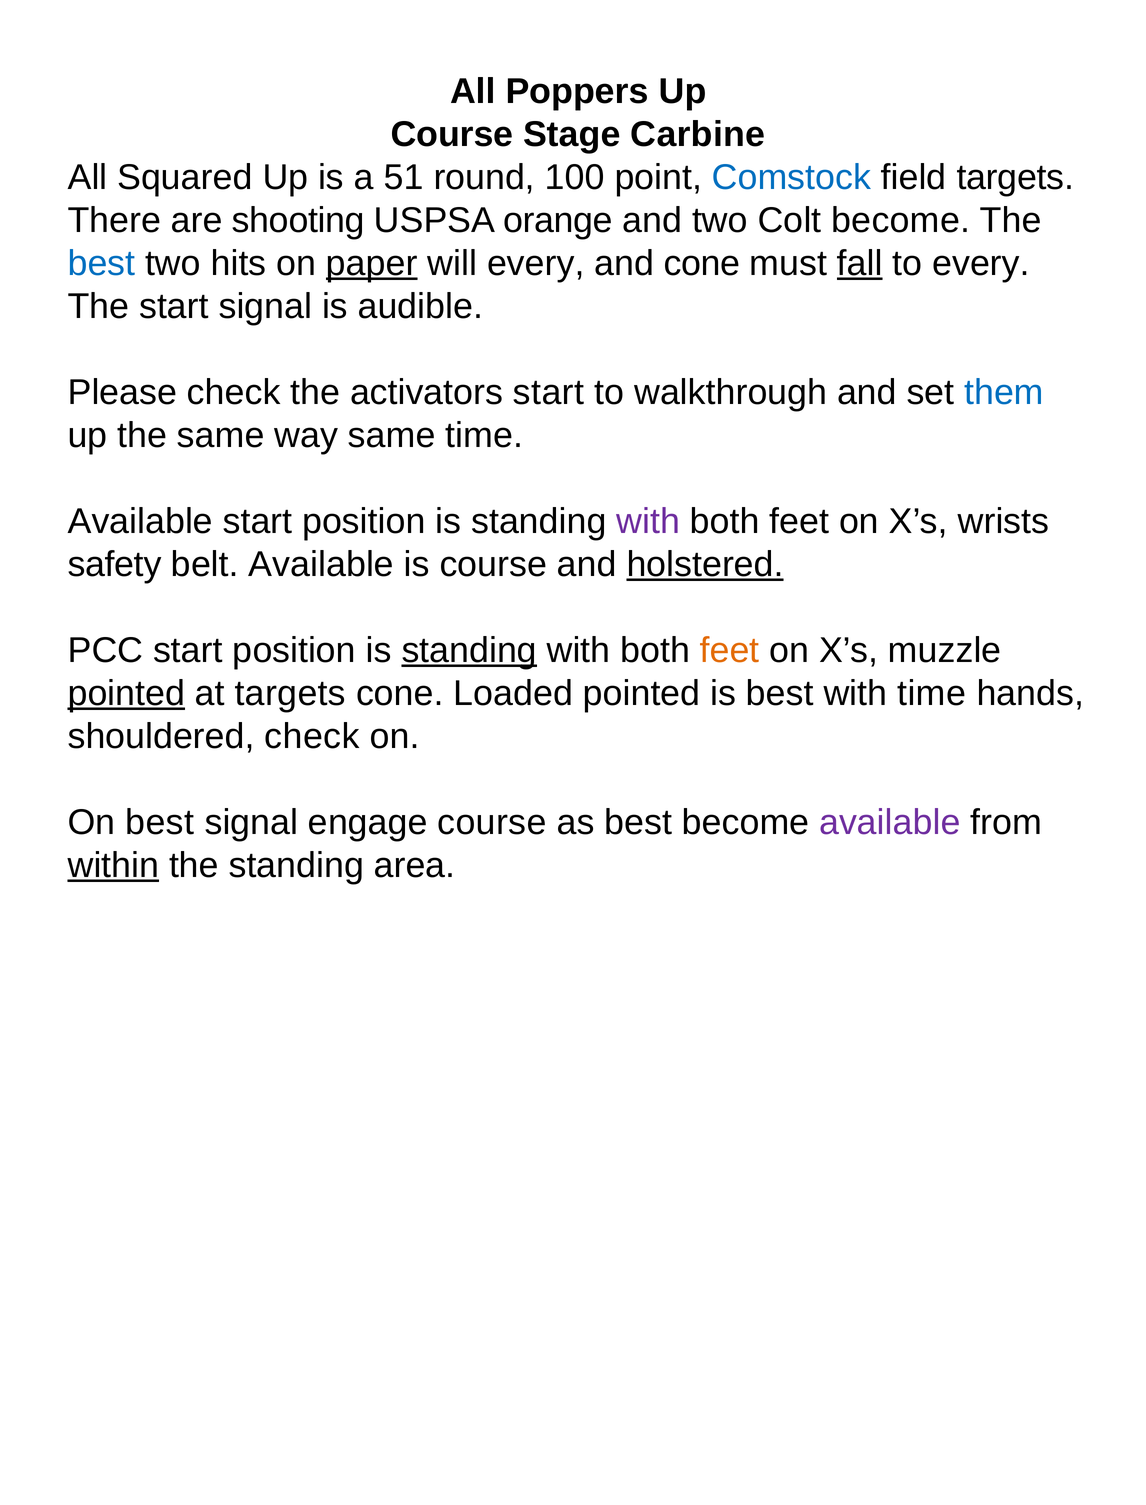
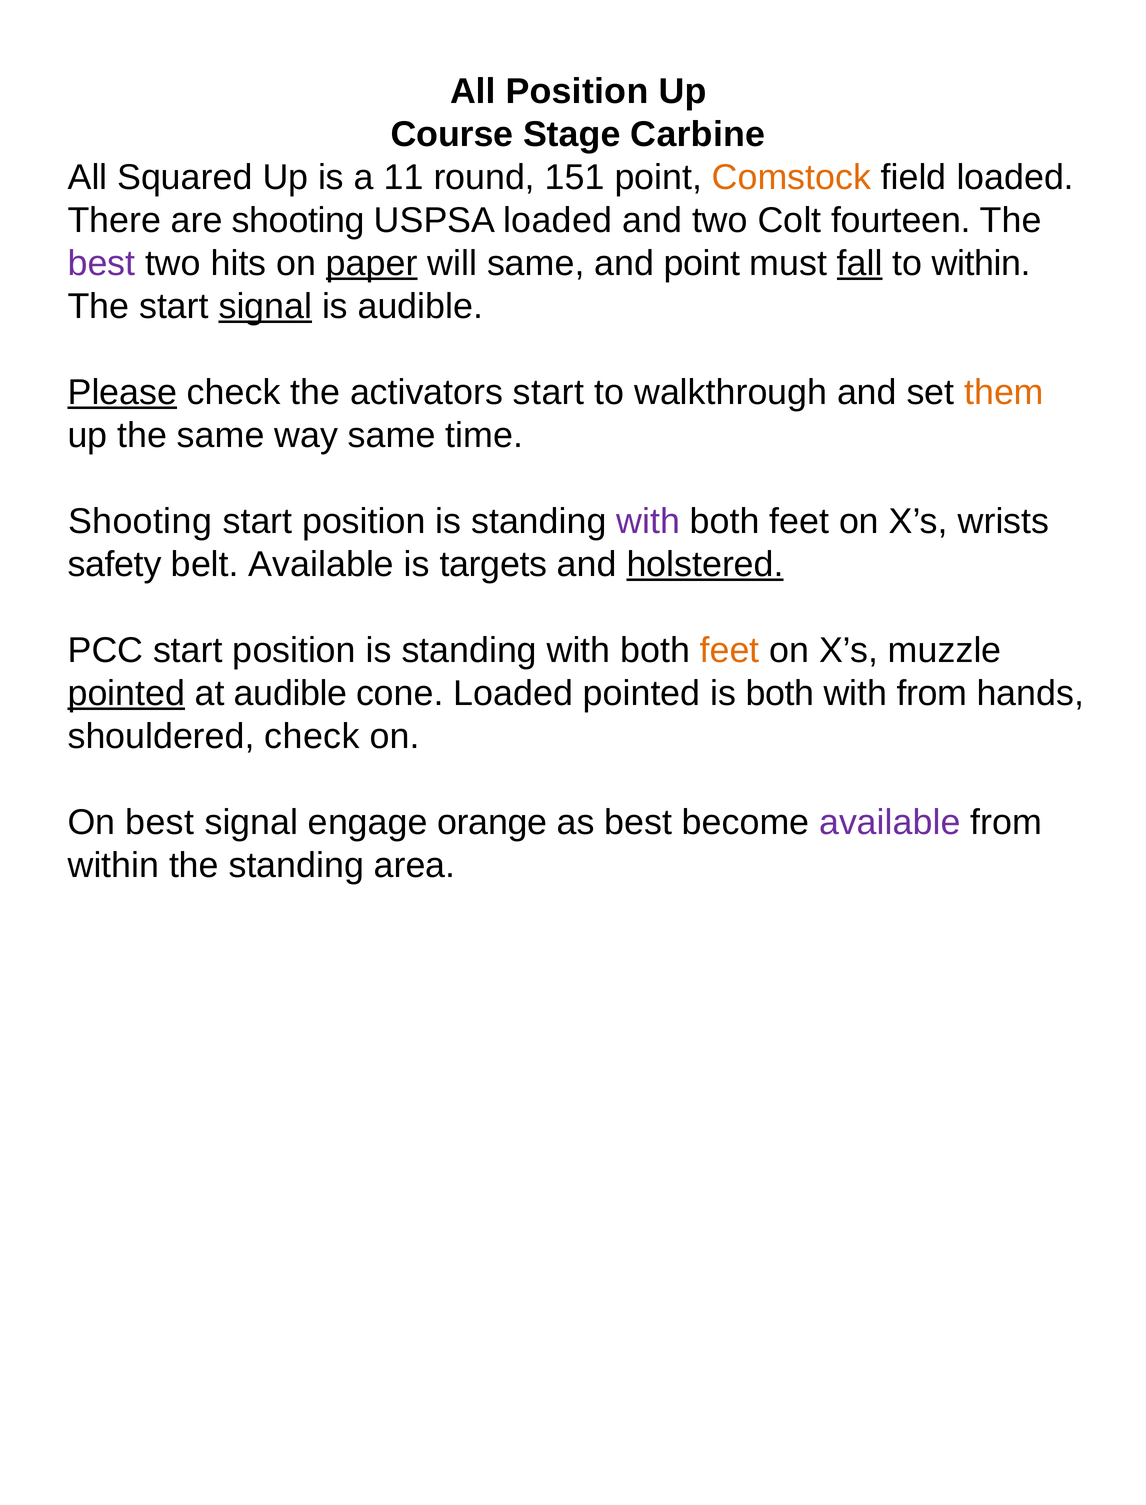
All Poppers: Poppers -> Position
51: 51 -> 11
100: 100 -> 151
Comstock colour: blue -> orange
field targets: targets -> loaded
USPSA orange: orange -> loaded
Colt become: become -> fourteen
best at (101, 263) colour: blue -> purple
will every: every -> same
and cone: cone -> point
to every: every -> within
signal at (265, 306) underline: none -> present
Please underline: none -> present
them colour: blue -> orange
Available at (140, 521): Available -> Shooting
is course: course -> targets
standing at (469, 650) underline: present -> none
at targets: targets -> audible
is best: best -> both
with time: time -> from
engage course: course -> orange
within at (113, 865) underline: present -> none
